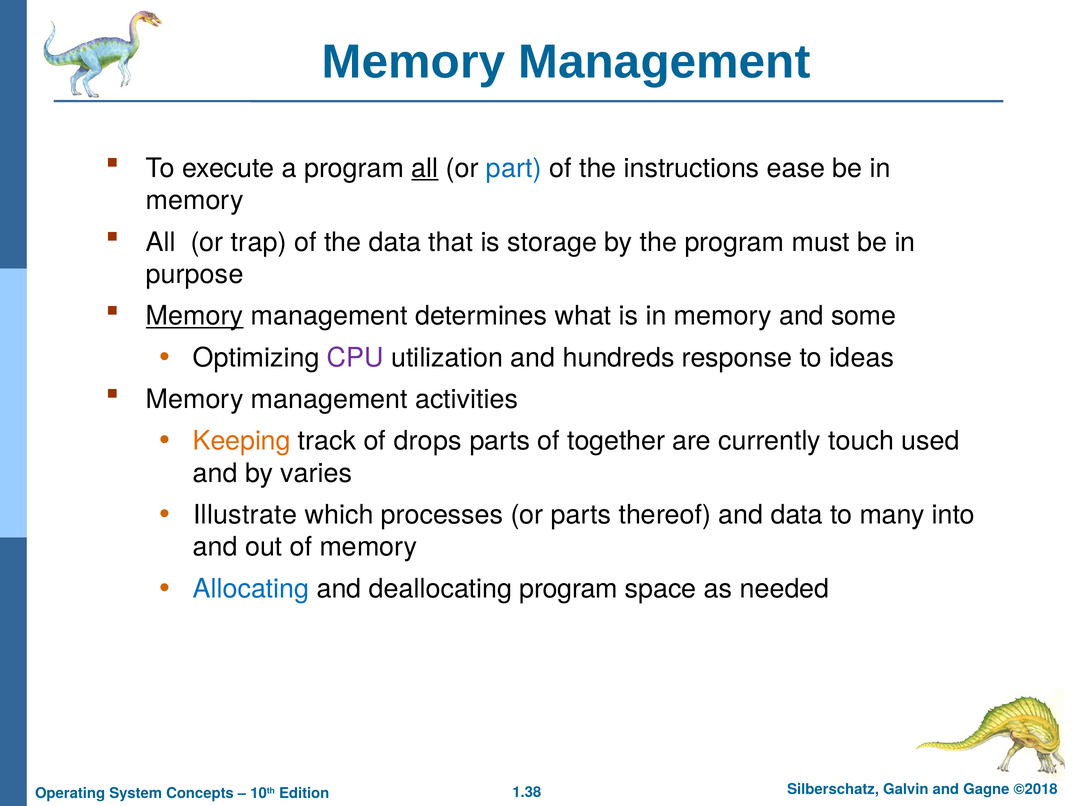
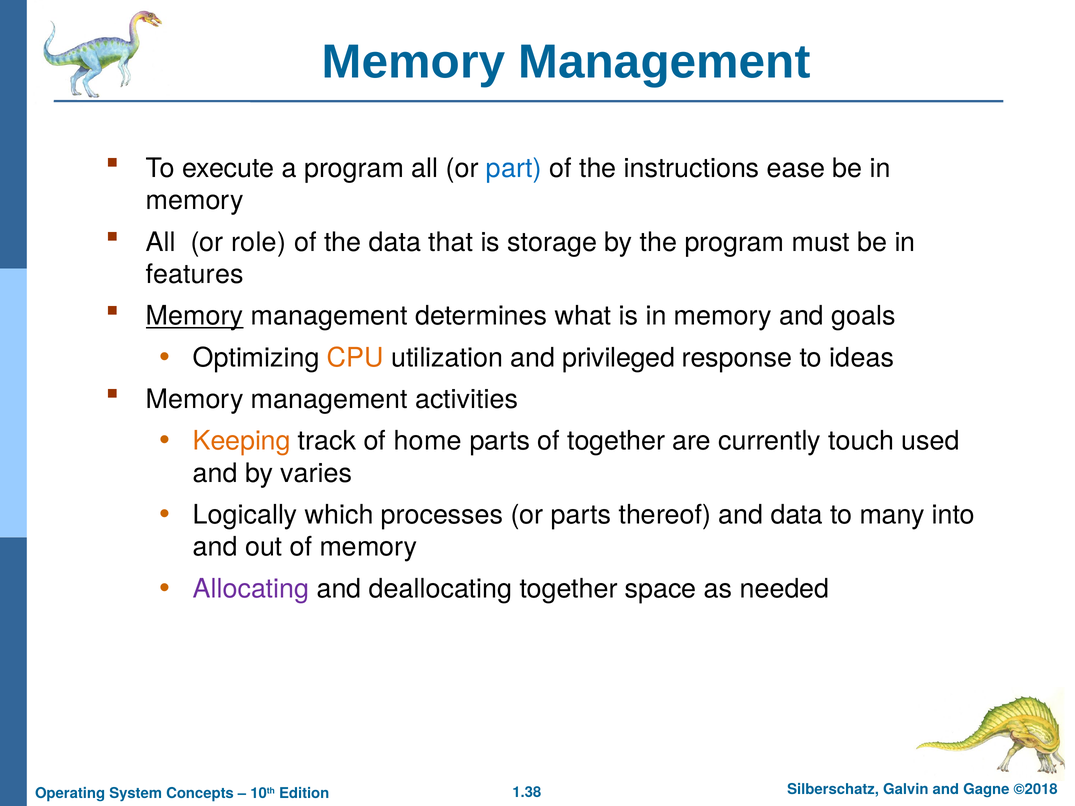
all at (425, 168) underline: present -> none
trap: trap -> role
purpose: purpose -> features
some: some -> goals
CPU colour: purple -> orange
hundreds: hundreds -> privileged
drops: drops -> home
Illustrate: Illustrate -> Logically
Allocating colour: blue -> purple
deallocating program: program -> together
